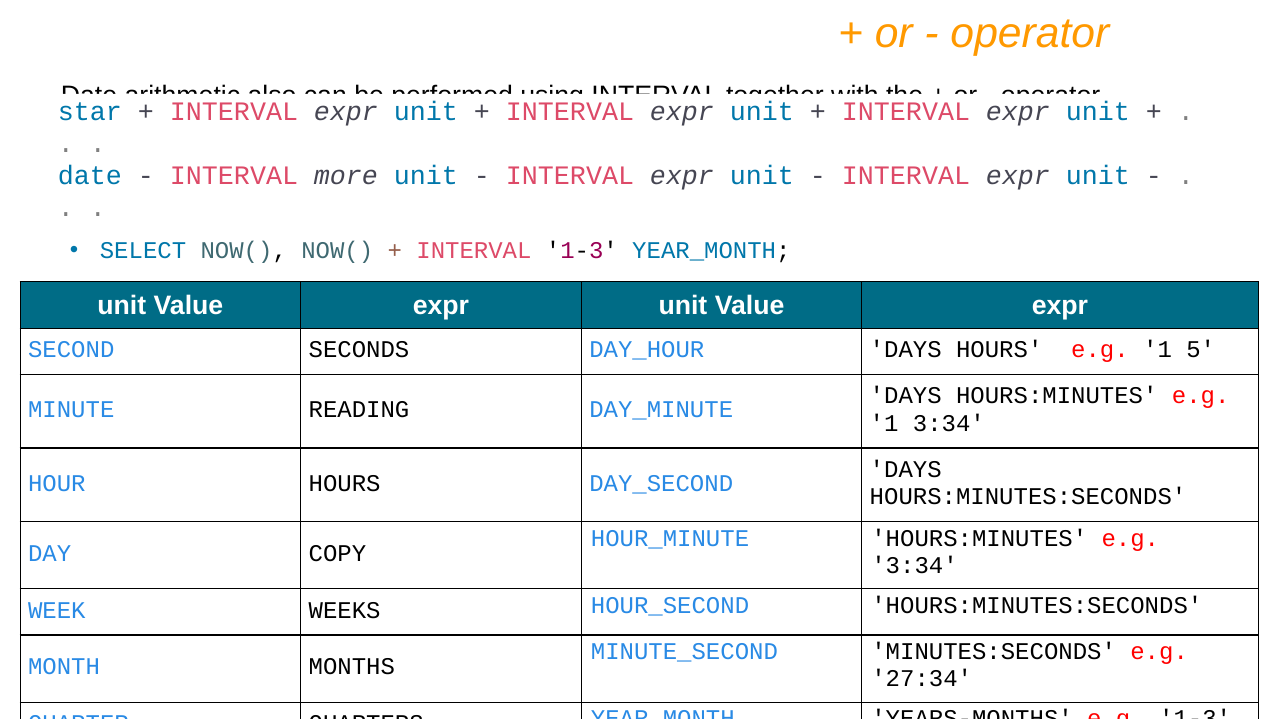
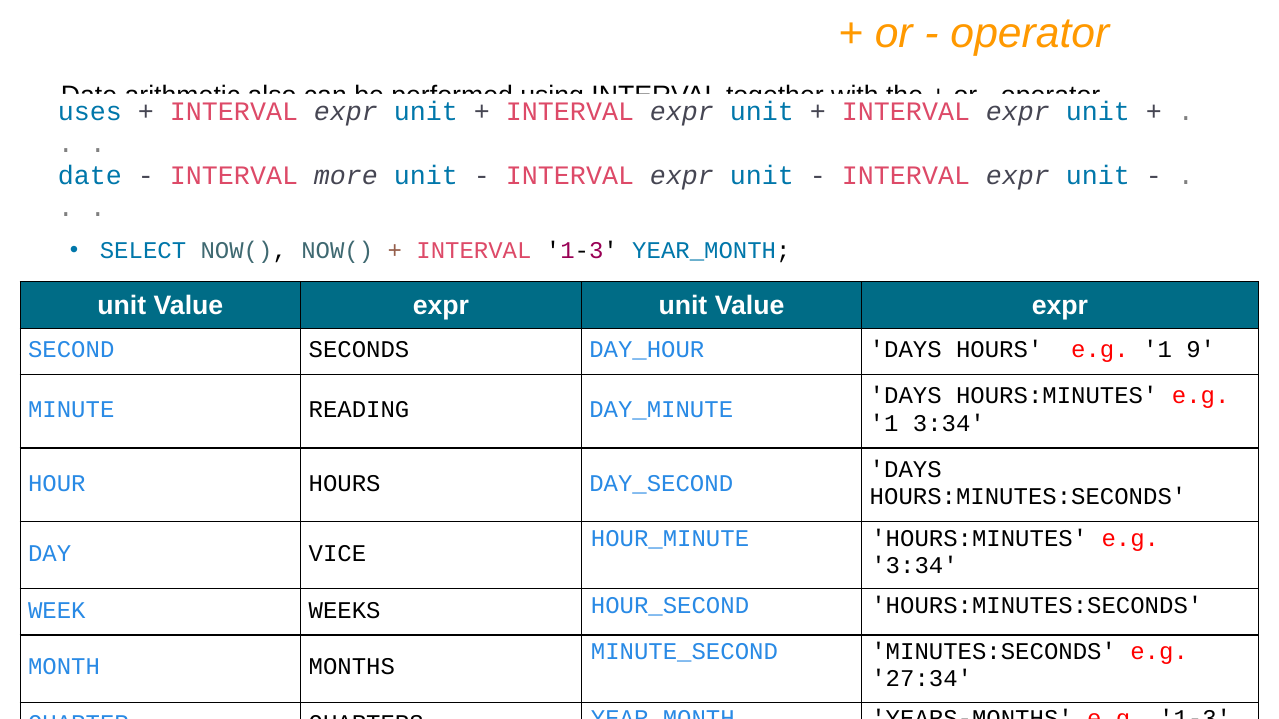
star: star -> uses
5: 5 -> 9
COPY: COPY -> VICE
